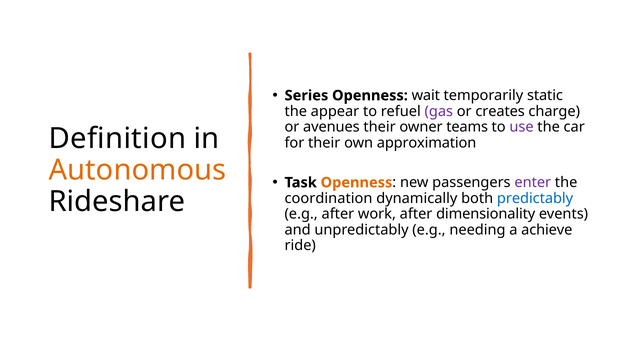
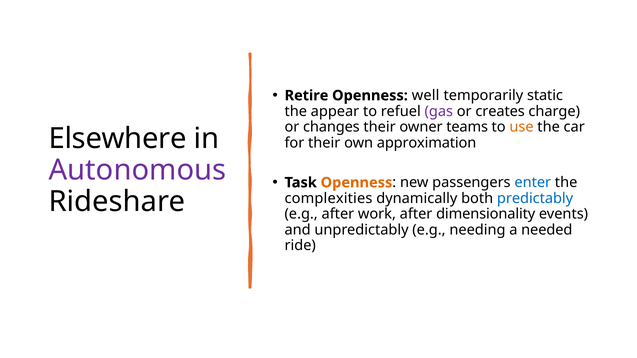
Series: Series -> Retire
wait: wait -> well
avenues: avenues -> changes
use colour: purple -> orange
Definition: Definition -> Elsewhere
Autonomous colour: orange -> purple
enter colour: purple -> blue
coordination: coordination -> complexities
achieve: achieve -> needed
